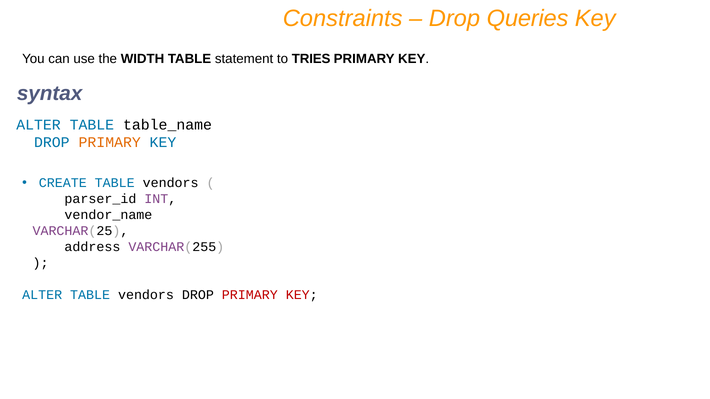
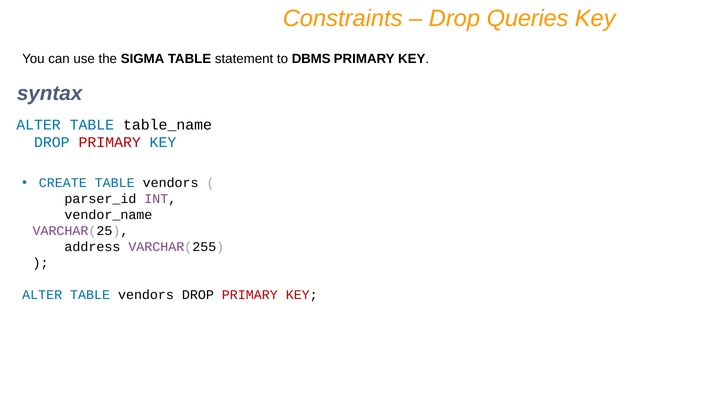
WIDTH: WIDTH -> SIGMA
TRIES: TRIES -> DBMS
PRIMARY at (110, 143) colour: orange -> red
